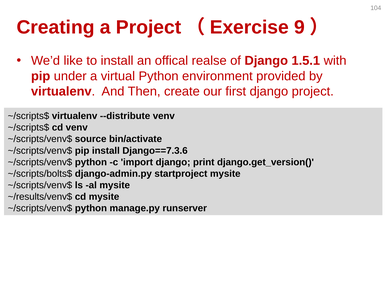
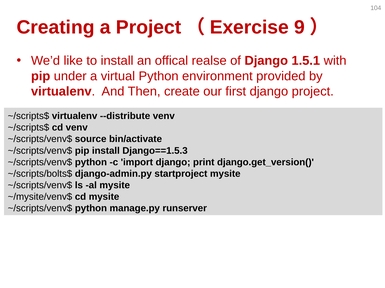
Django==7.3.6: Django==7.3.6 -> Django==1.5.3
~/results/venv$: ~/results/venv$ -> ~/mysite/venv$
